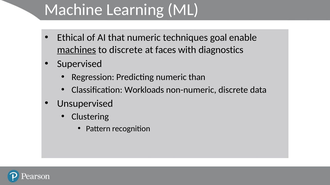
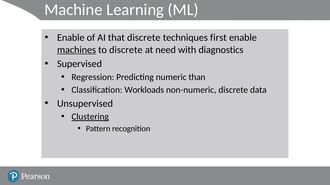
Ethical at (71, 38): Ethical -> Enable
that numeric: numeric -> discrete
goal: goal -> first
faces: faces -> need
Clustering underline: none -> present
